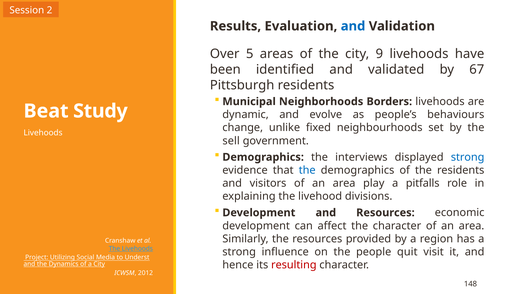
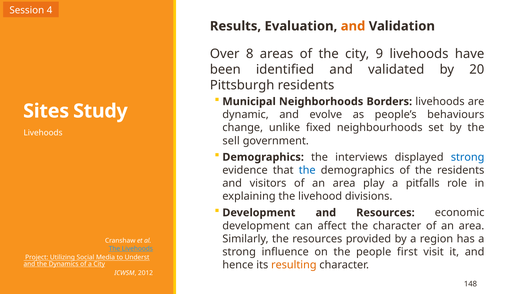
2: 2 -> 4
and at (353, 26) colour: blue -> orange
5: 5 -> 8
67: 67 -> 20
Beat: Beat -> Sites
quit: quit -> first
resulting colour: red -> orange
